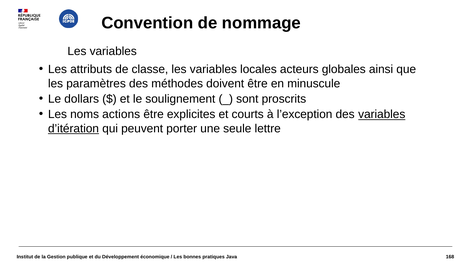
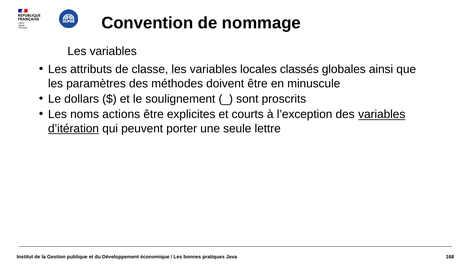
acteurs: acteurs -> classés
